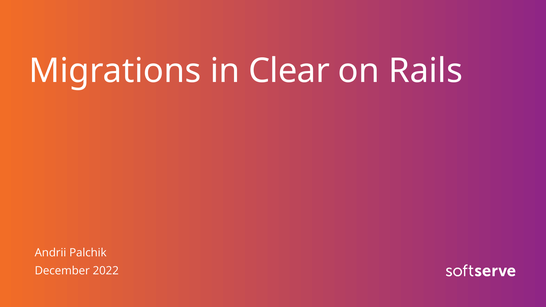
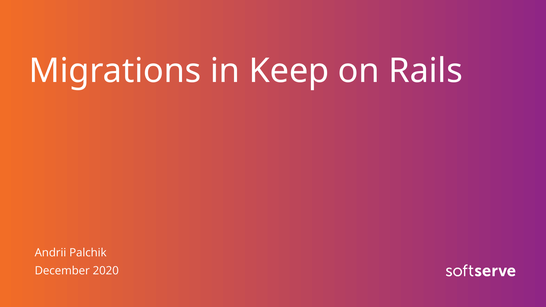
Clear: Clear -> Keep
2022: 2022 -> 2020
